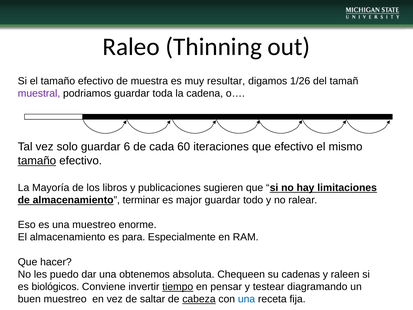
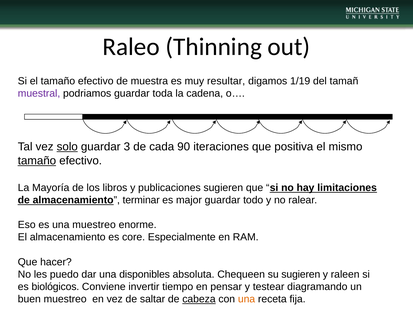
1/26: 1/26 -> 1/19
solo underline: none -> present
6: 6 -> 3
60: 60 -> 90
que efectivo: efectivo -> positiva
para: para -> core
obtenemos: obtenemos -> disponibles
su cadenas: cadenas -> sugieren
tiempo underline: present -> none
una at (247, 299) colour: blue -> orange
